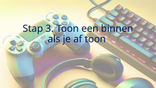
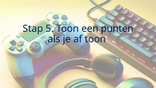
3: 3 -> 5
binnen: binnen -> punten
